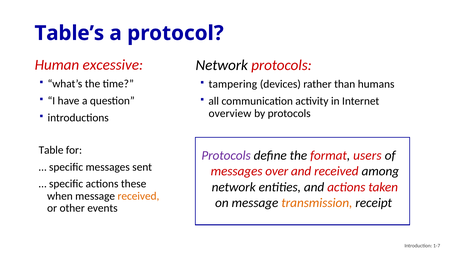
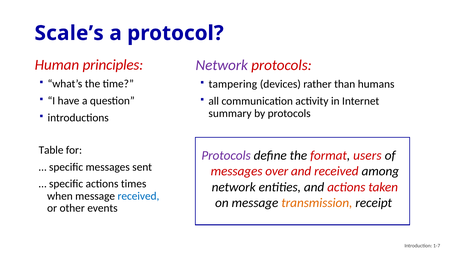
Table’s: Table’s -> Scale’s
excessive: excessive -> principles
Network at (222, 65) colour: black -> purple
overview: overview -> summary
these: these -> times
received at (138, 196) colour: orange -> blue
